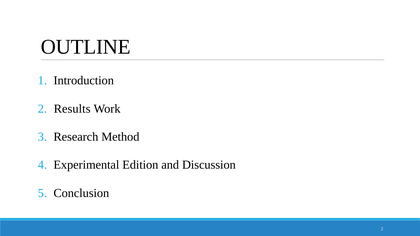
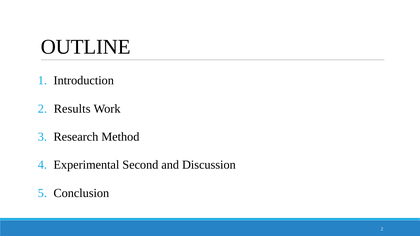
Edition: Edition -> Second
